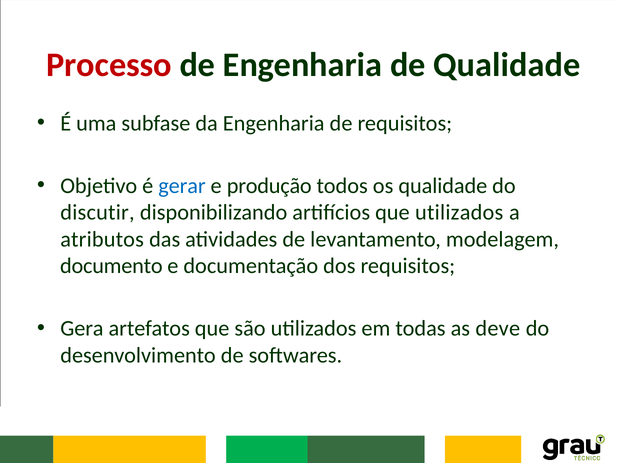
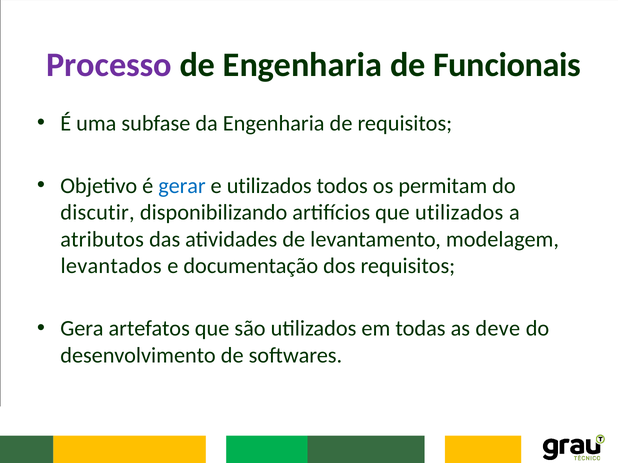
Processo colour: red -> purple
de Qualidade: Qualidade -> Funcionais
e produção: produção -> utilizados
os qualidade: qualidade -> permitam
documento: documento -> levantados
